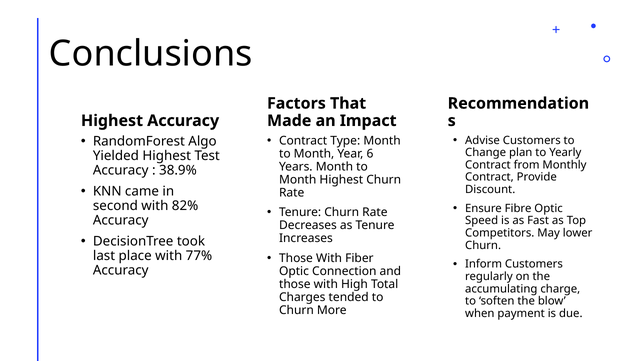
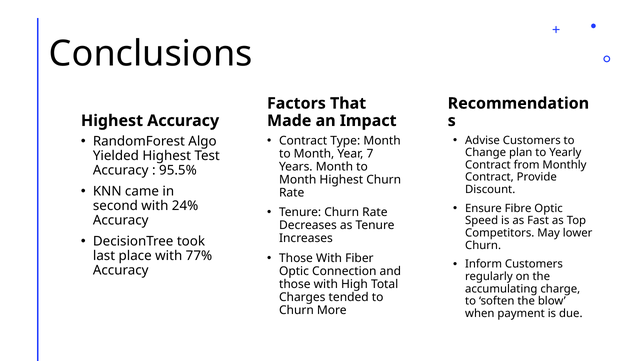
6: 6 -> 7
38.9%: 38.9% -> 95.5%
82%: 82% -> 24%
